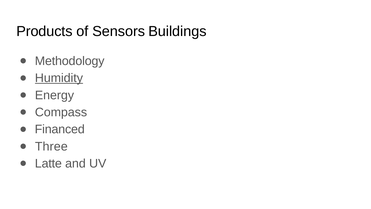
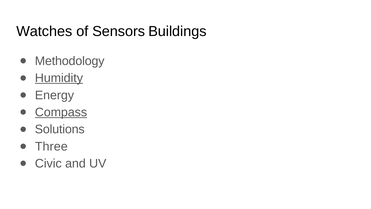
Products: Products -> Watches
Compass underline: none -> present
Financed: Financed -> Solutions
Latte: Latte -> Civic
